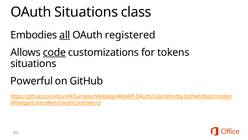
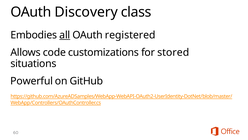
OAuth Situations: Situations -> Discovery
code underline: present -> none
tokens: tokens -> stored
